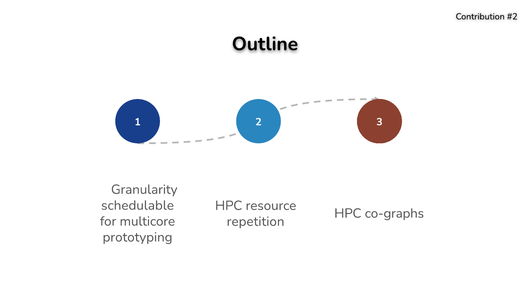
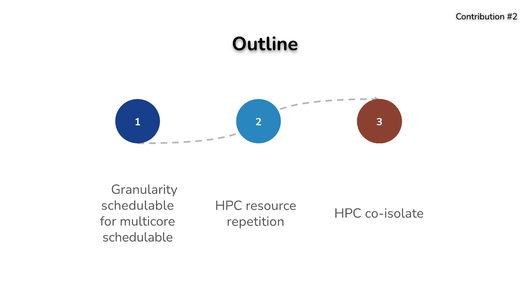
co-graphs: co-graphs -> co-isolate
prototyping at (138, 237): prototyping -> schedulable
